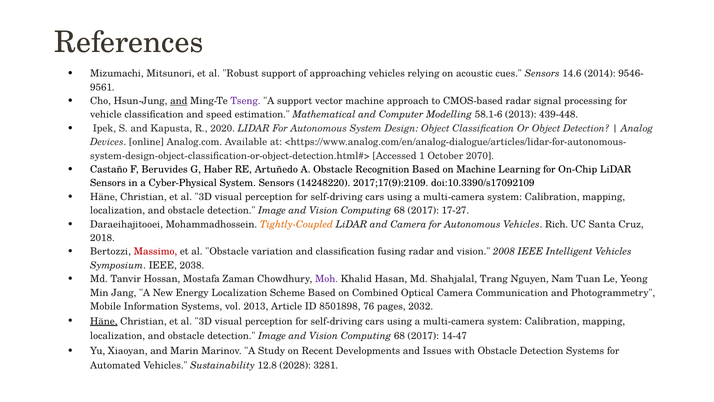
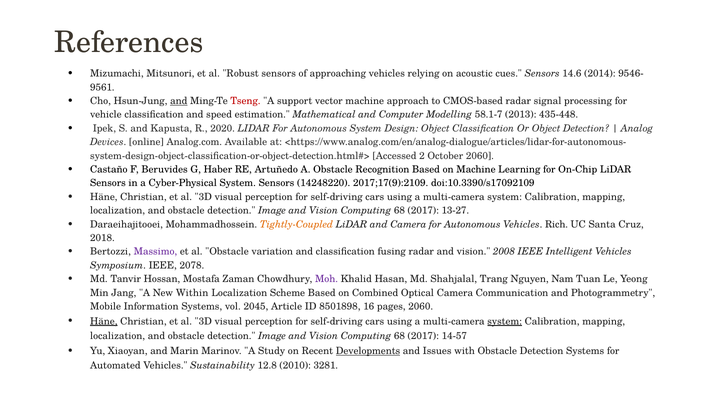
Robust support: support -> sensors
Tseng colour: purple -> red
58.1-6: 58.1-6 -> 58.1-7
439-448: 439-448 -> 435-448
1: 1 -> 2
October 2070: 2070 -> 2060
17-27: 17-27 -> 13-27
Massimo colour: red -> purple
2038: 2038 -> 2078
Energy: Energy -> Within
vol 2013: 2013 -> 2045
76: 76 -> 16
pages 2032: 2032 -> 2060
system at (505, 321) underline: none -> present
14-47: 14-47 -> 14-57
Developments underline: none -> present
2028: 2028 -> 2010
